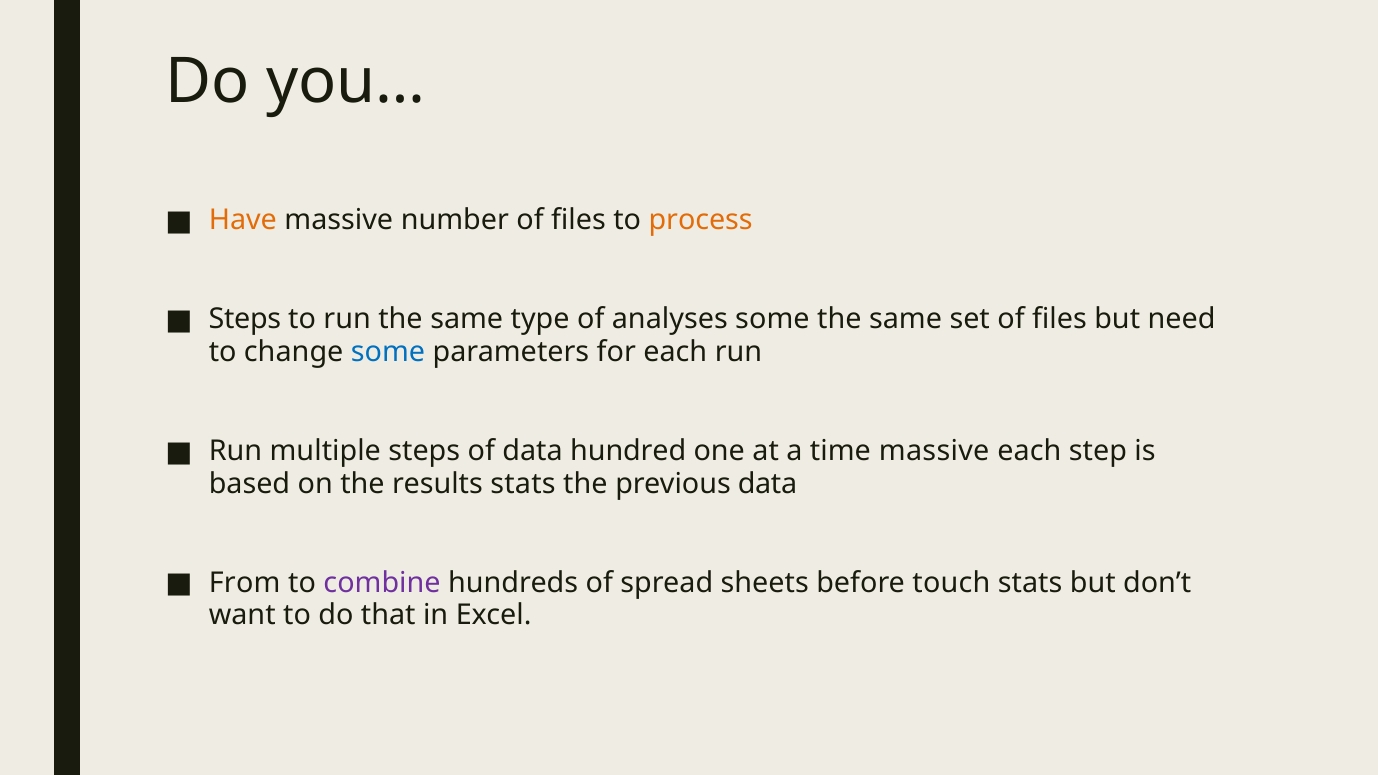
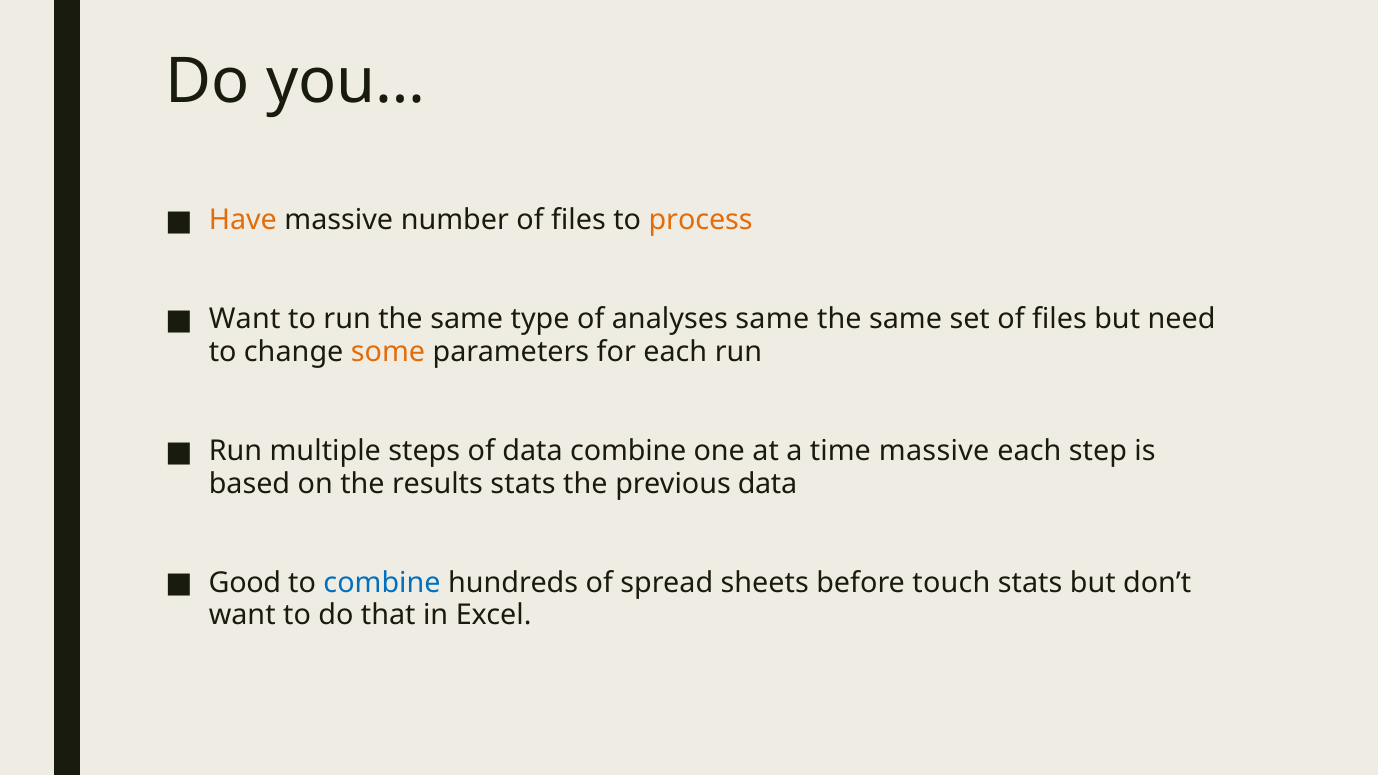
Steps at (245, 320): Steps -> Want
analyses some: some -> same
some at (388, 352) colour: blue -> orange
data hundred: hundred -> combine
From: From -> Good
combine at (382, 583) colour: purple -> blue
